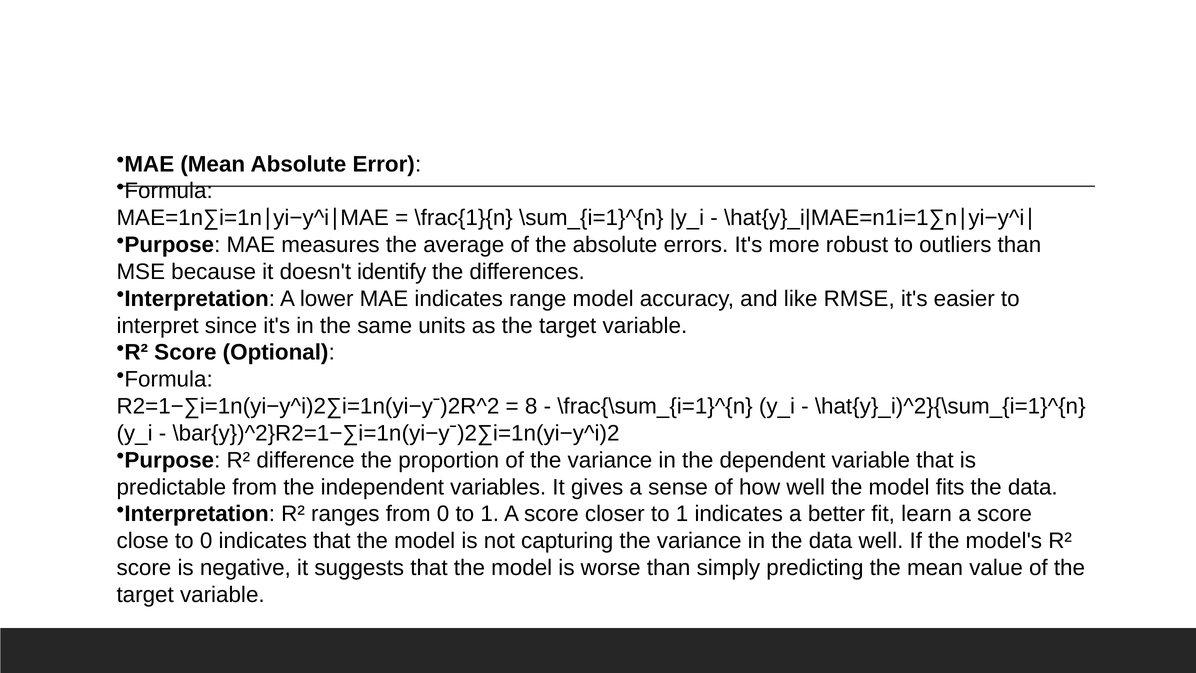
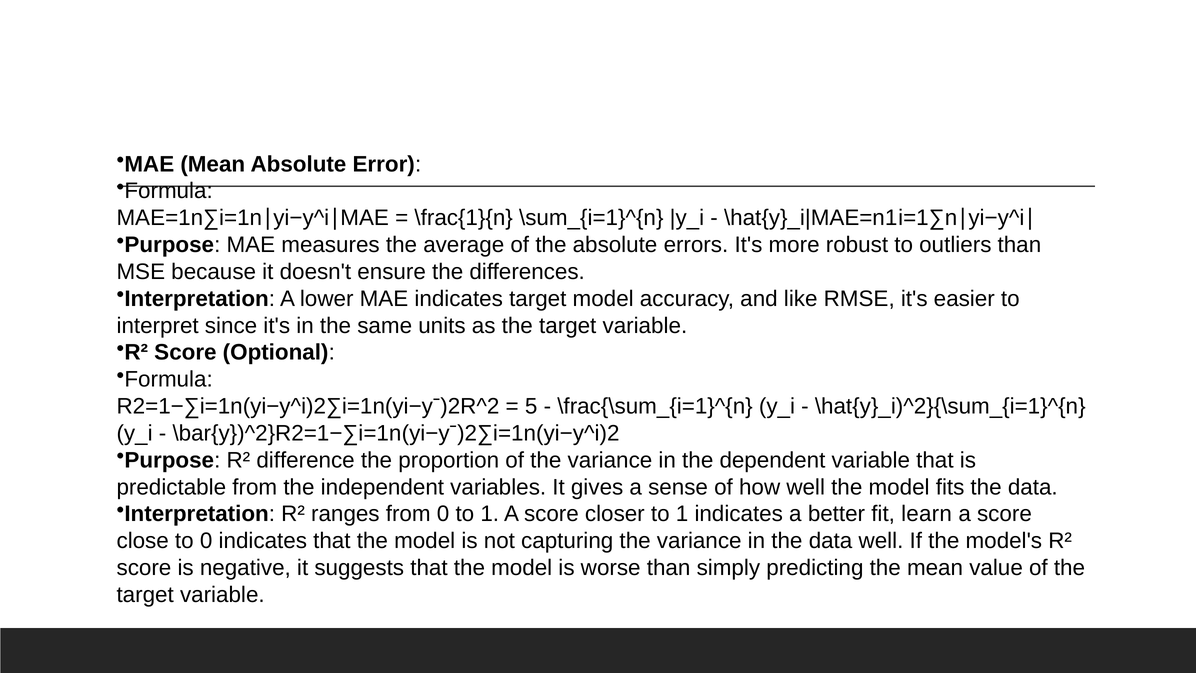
identify: identify -> ensure
indicates range: range -> target
8: 8 -> 5
